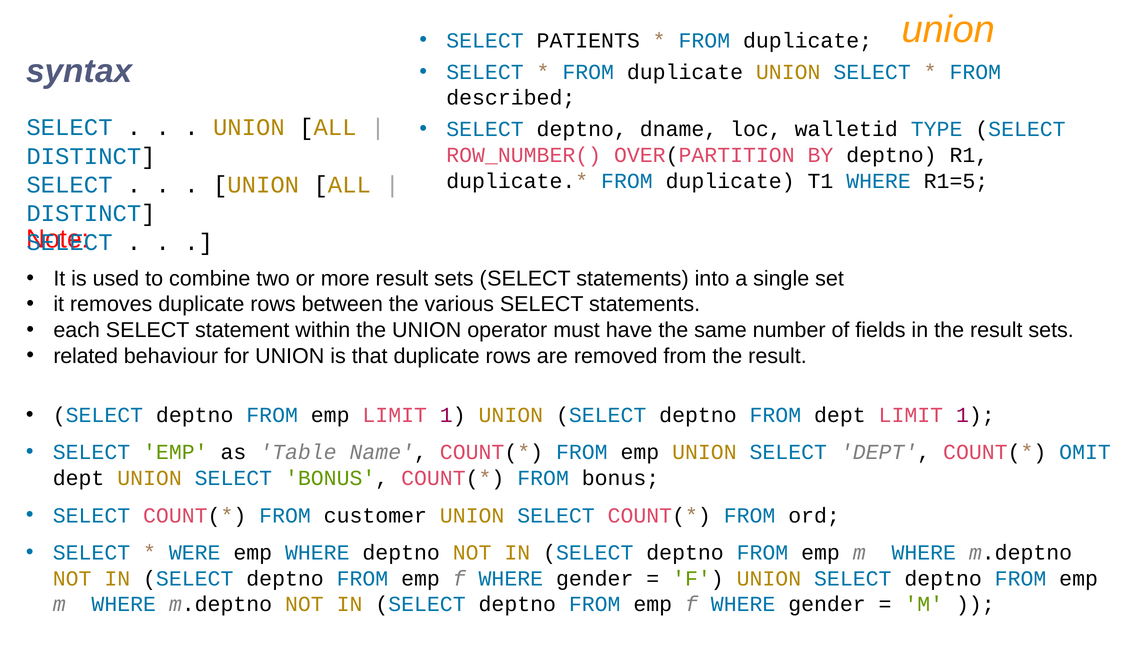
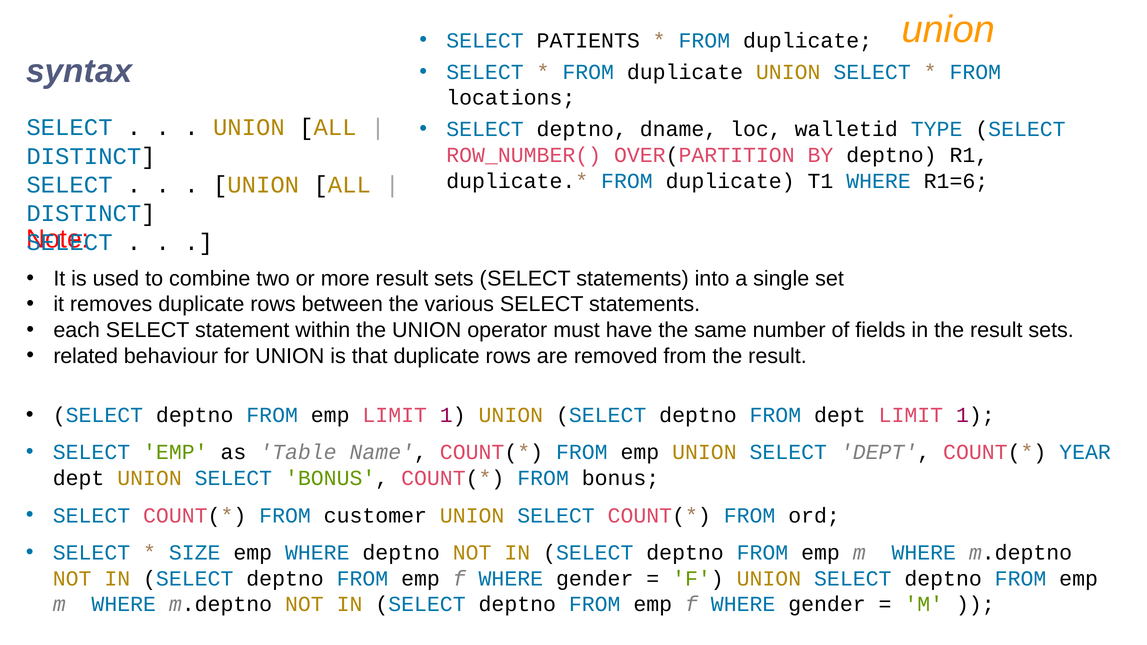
described: described -> locations
R1=5: R1=5 -> R1=6
OMIT: OMIT -> YEAR
WERE: WERE -> SIZE
